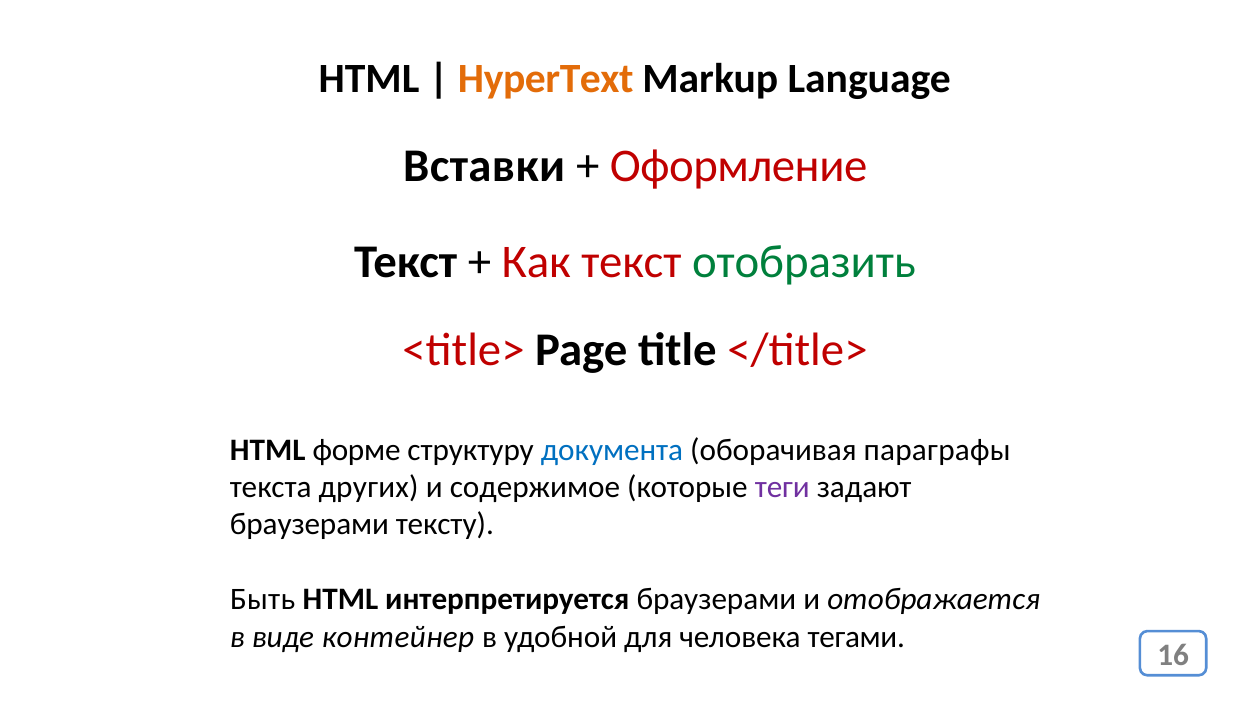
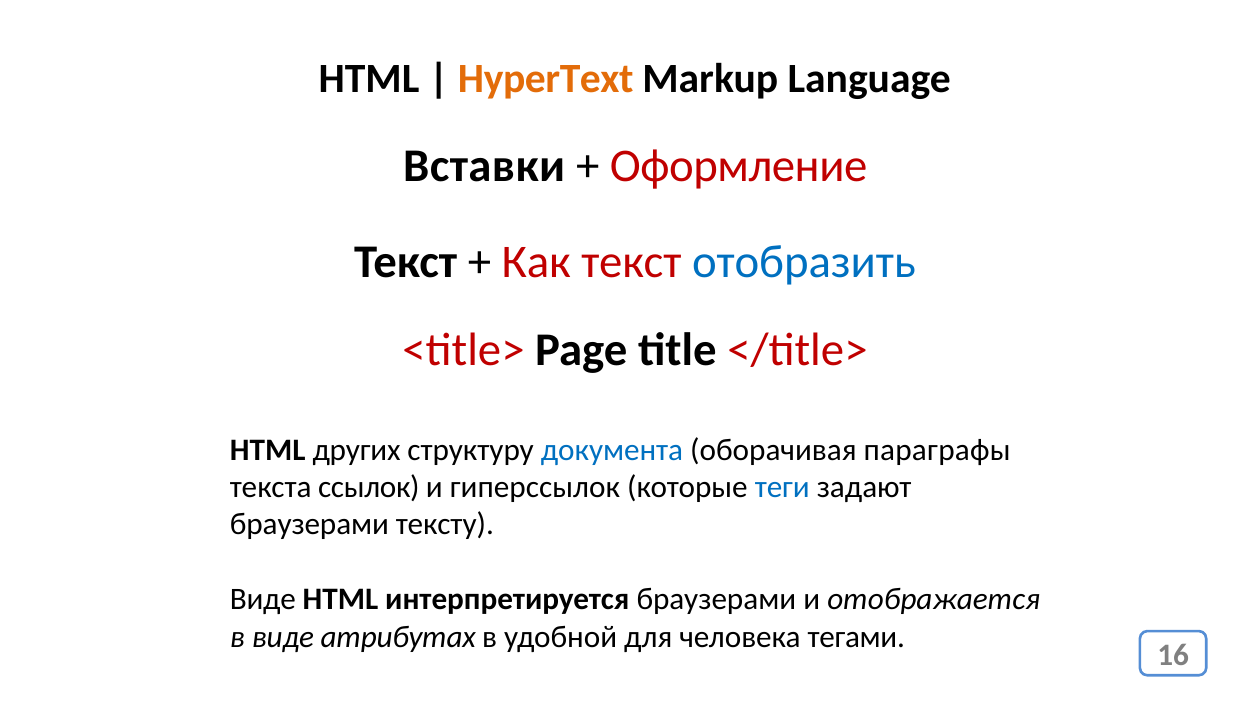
отобразить colour: green -> blue
форме: форме -> других
других: других -> ссылок
содержимое: содержимое -> гиперссылок
теги colour: purple -> blue
Быть at (263, 600): Быть -> Виде
контейнер: контейнер -> атрибутах
